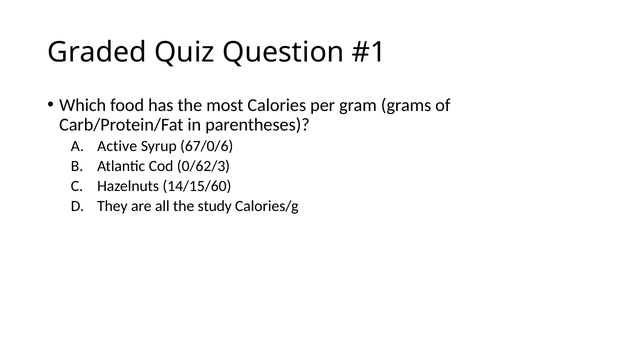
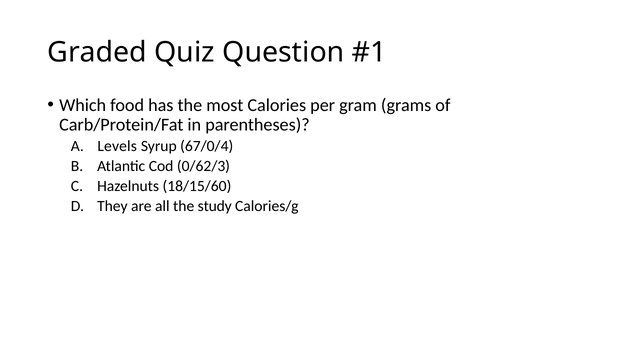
Active: Active -> Levels
67/0/6: 67/0/6 -> 67/0/4
14/15/60: 14/15/60 -> 18/15/60
